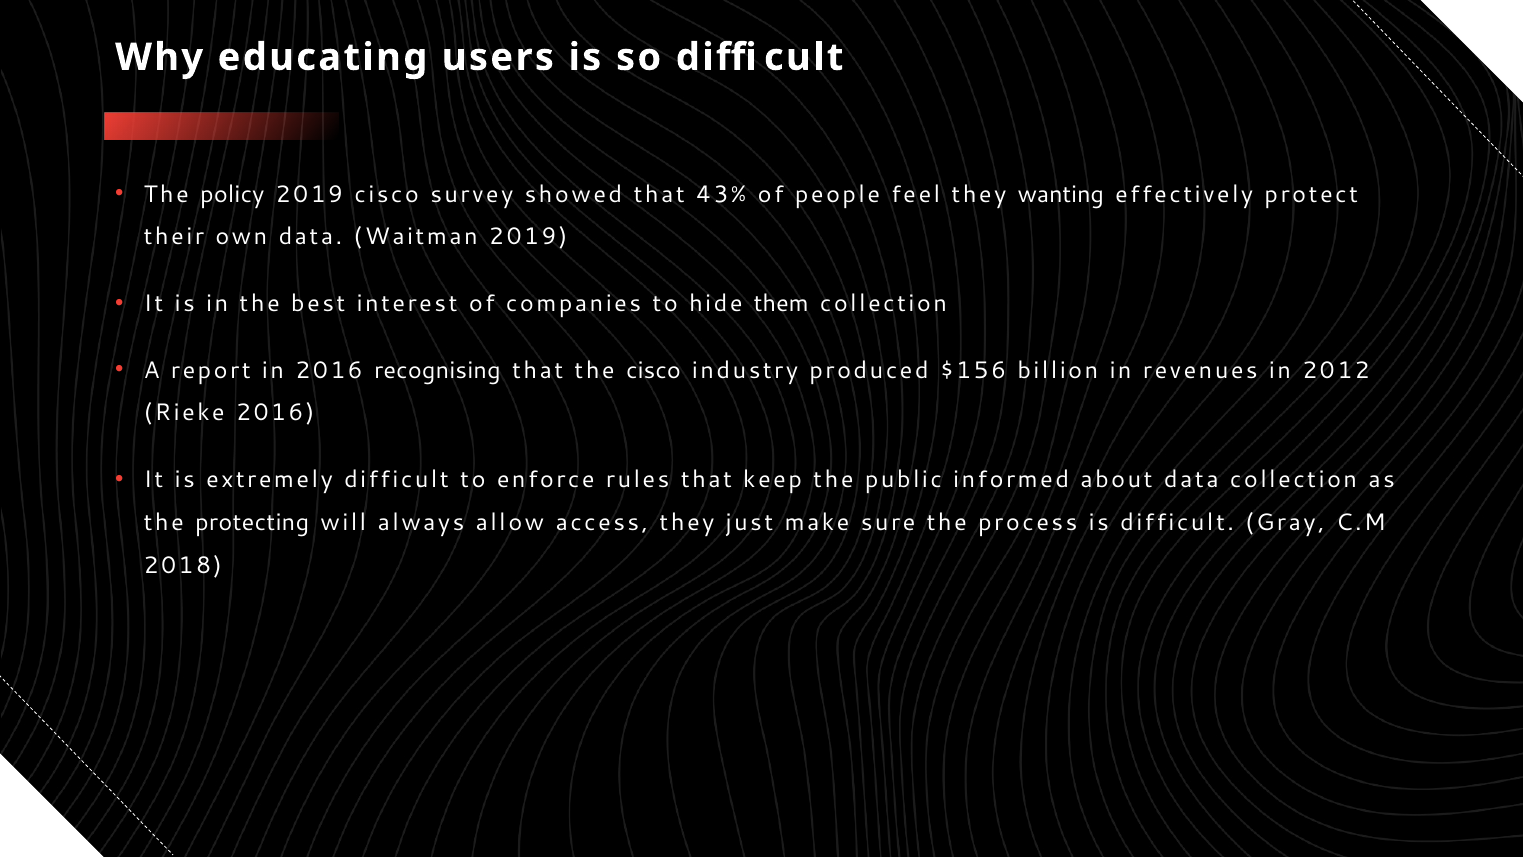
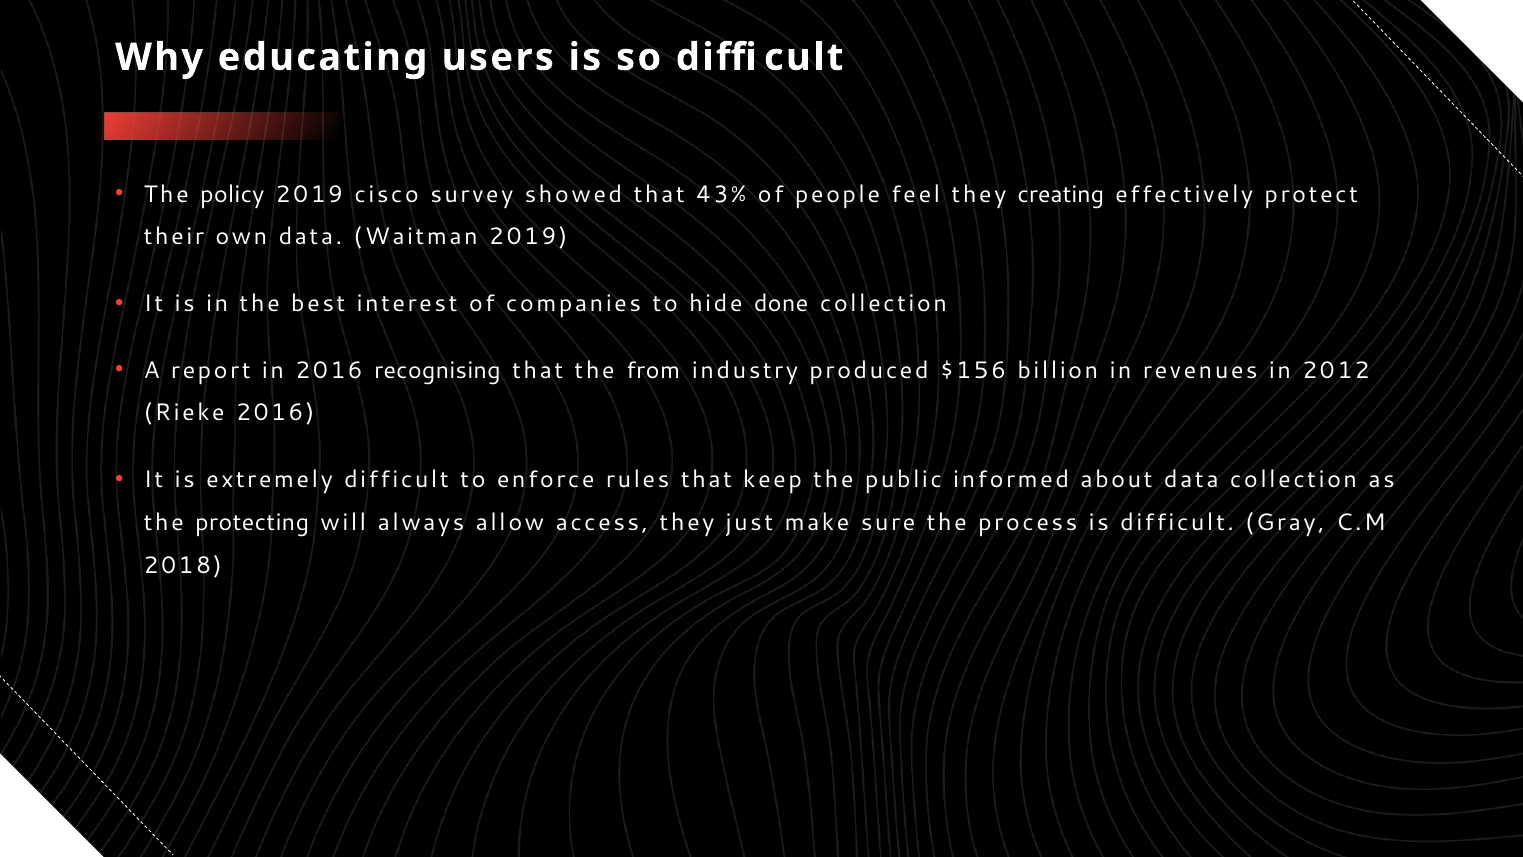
wanting: wanting -> creating
them: them -> done
the cisco: cisco -> from
